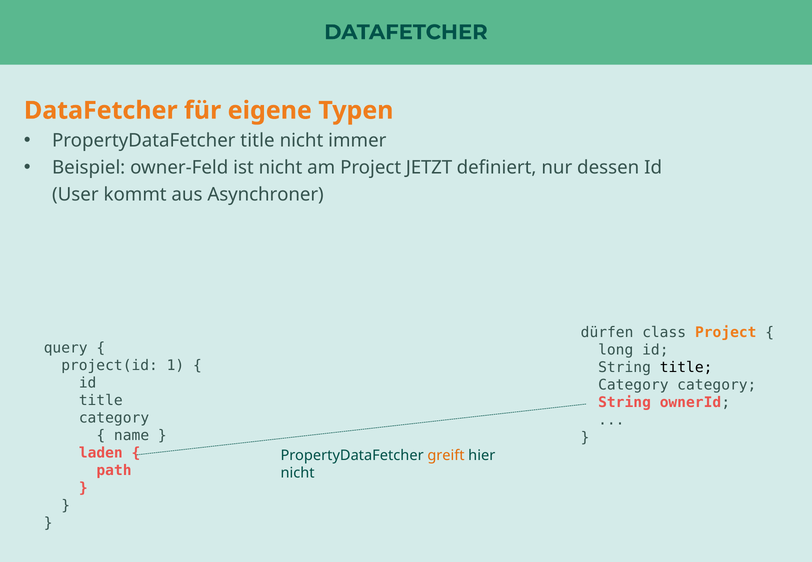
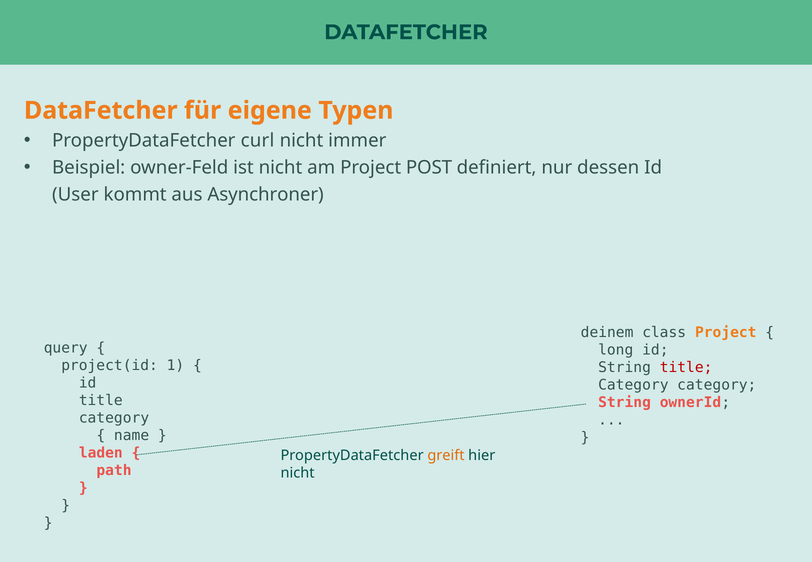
PropertyDataFetcher title: title -> curl
JETZT: JETZT -> POST
dürfen: dürfen -> deinem
title at (686, 368) colour: black -> red
